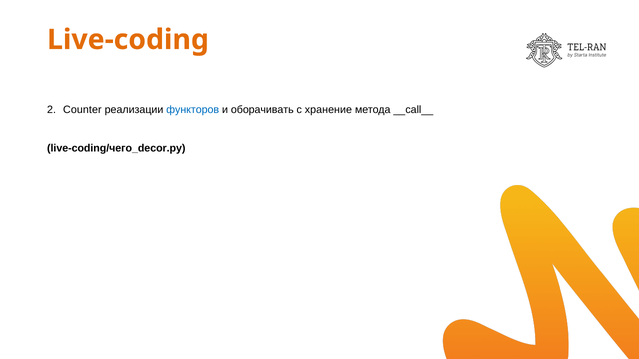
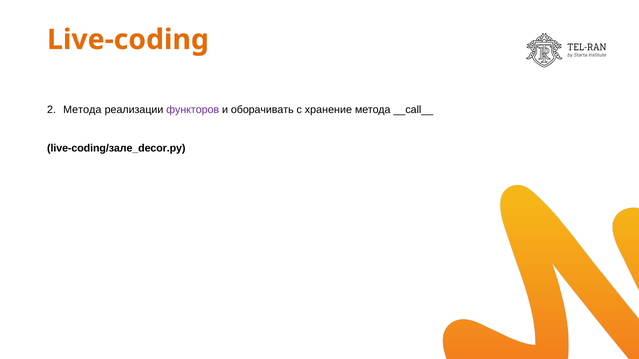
Counter at (82, 110): Counter -> Метода
функторов colour: blue -> purple
live-coding/чего_decor.py: live-coding/чего_decor.py -> live-coding/зале_decor.py
